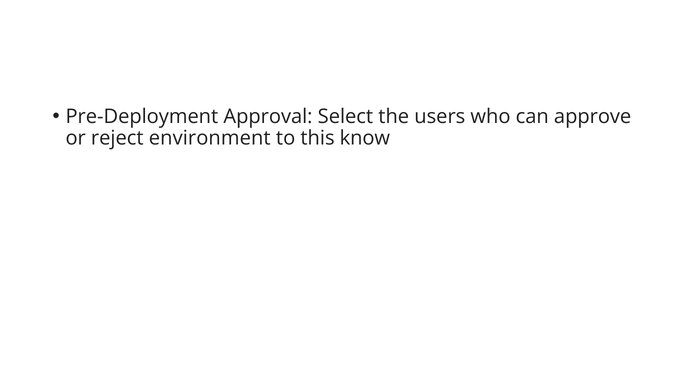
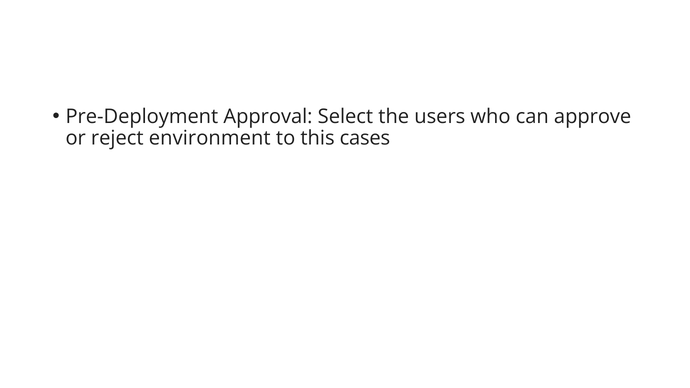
know: know -> cases
